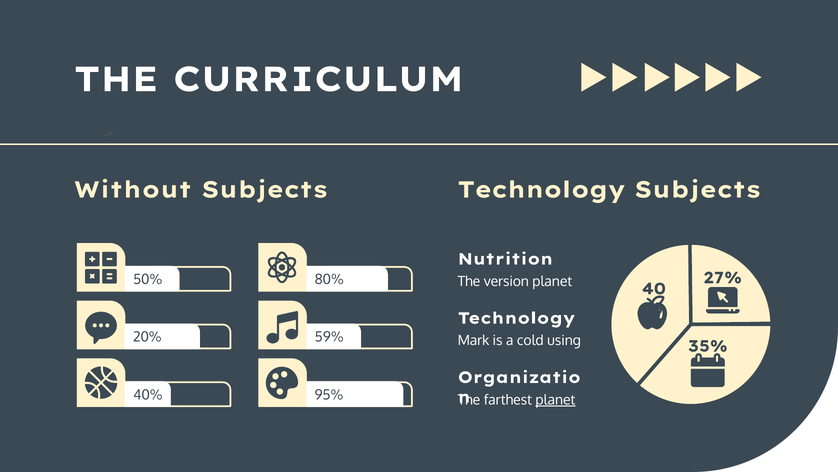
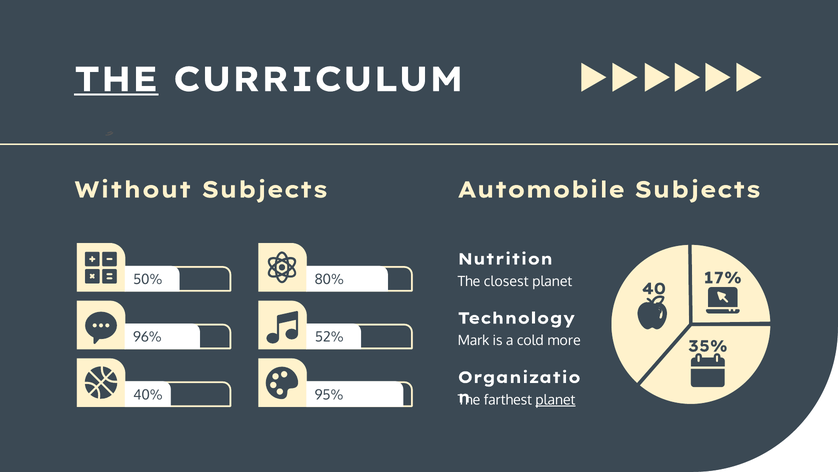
THE at (116, 80) underline: none -> present
Subjects Technology: Technology -> Automobile
27%: 27% -> 17%
version: version -> closest
20%: 20% -> 96%
59%: 59% -> 52%
using: using -> more
